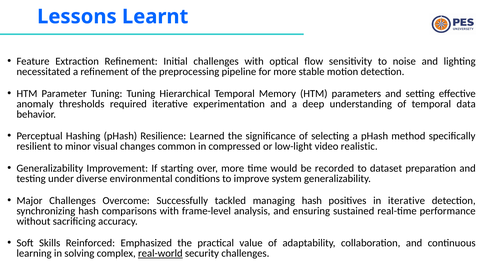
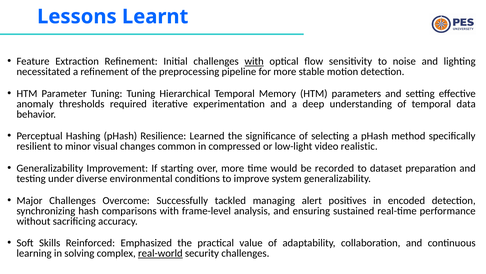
with at (254, 61) underline: none -> present
managing hash: hash -> alert
in iterative: iterative -> encoded
